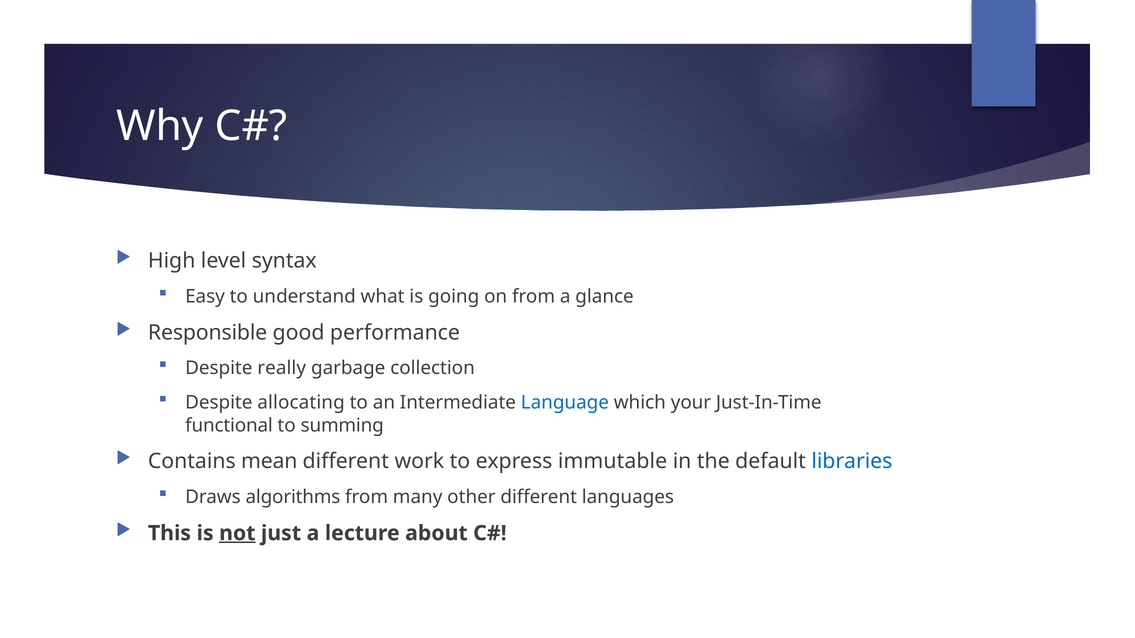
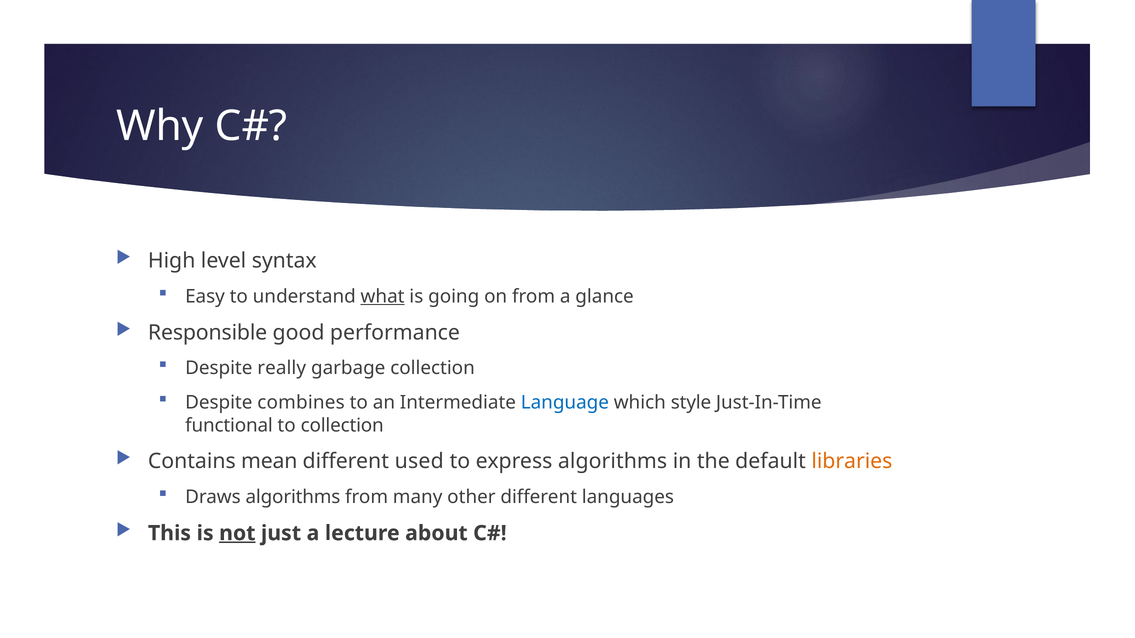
what underline: none -> present
allocating: allocating -> combines
your: your -> style
to summing: summing -> collection
work: work -> used
express immutable: immutable -> algorithms
libraries colour: blue -> orange
